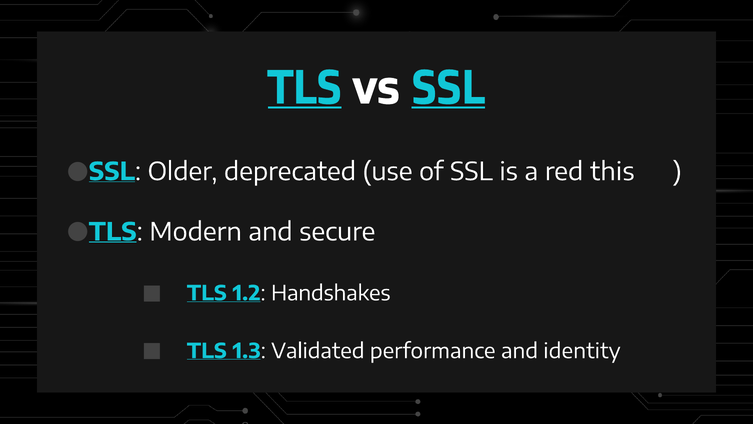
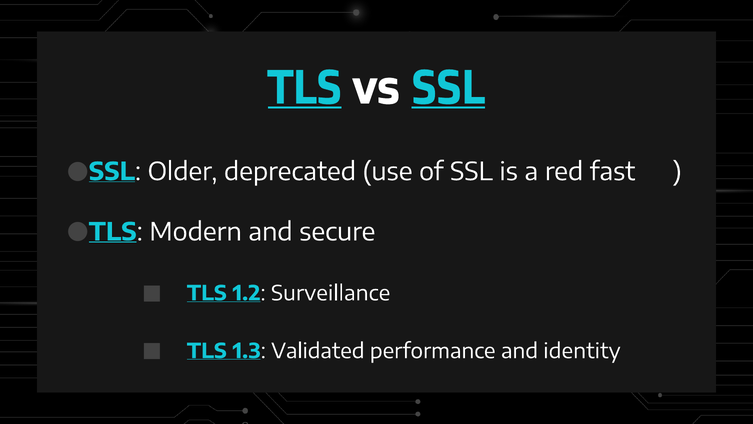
this: this -> fast
Handshakes: Handshakes -> Surveillance
